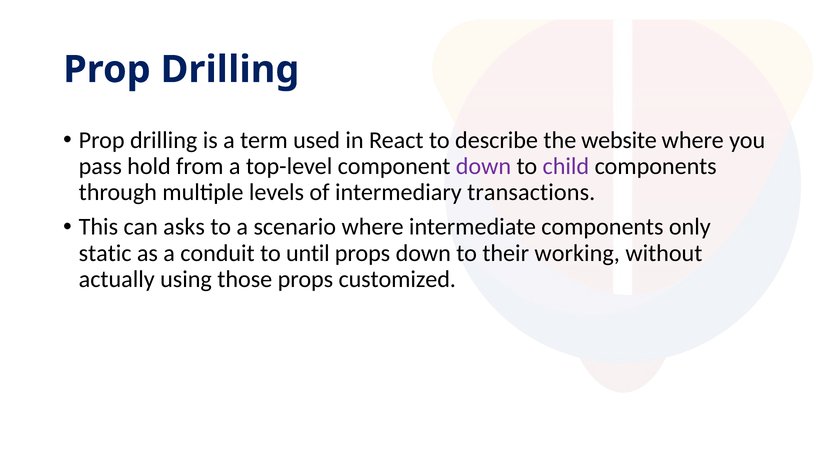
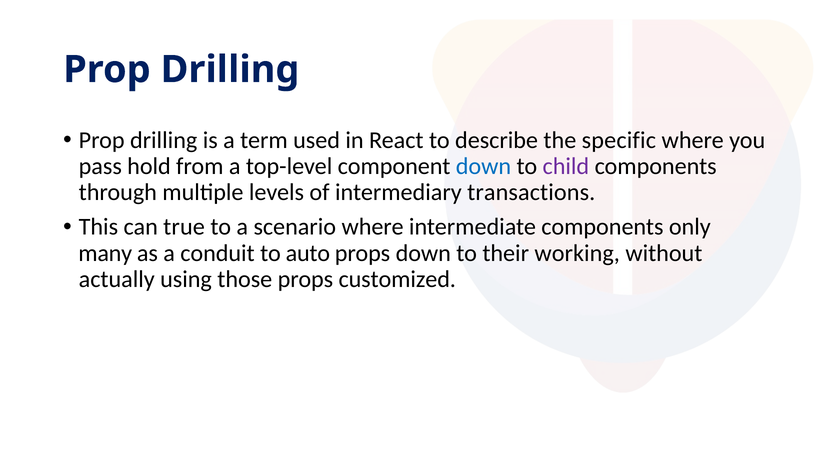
website: website -> specific
down at (483, 166) colour: purple -> blue
asks: asks -> true
static: static -> many
until: until -> auto
